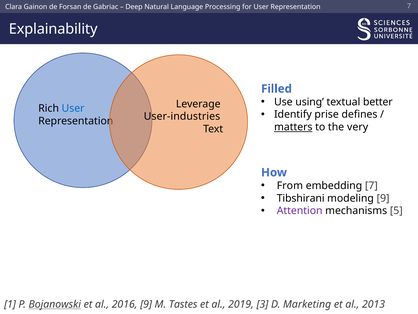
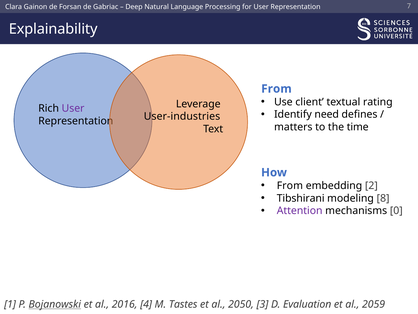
Filled at (276, 89): Filled -> From
using: using -> client
better: better -> rating
User at (73, 108) colour: blue -> purple
prise: prise -> need
matters underline: present -> none
very: very -> time
embedding 7: 7 -> 2
modeling 9: 9 -> 8
5: 5 -> 0
2016 9: 9 -> 4
2019: 2019 -> 2050
Marketing: Marketing -> Evaluation
2013: 2013 -> 2059
